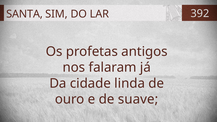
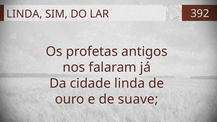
SANTA at (25, 14): SANTA -> LINDA
